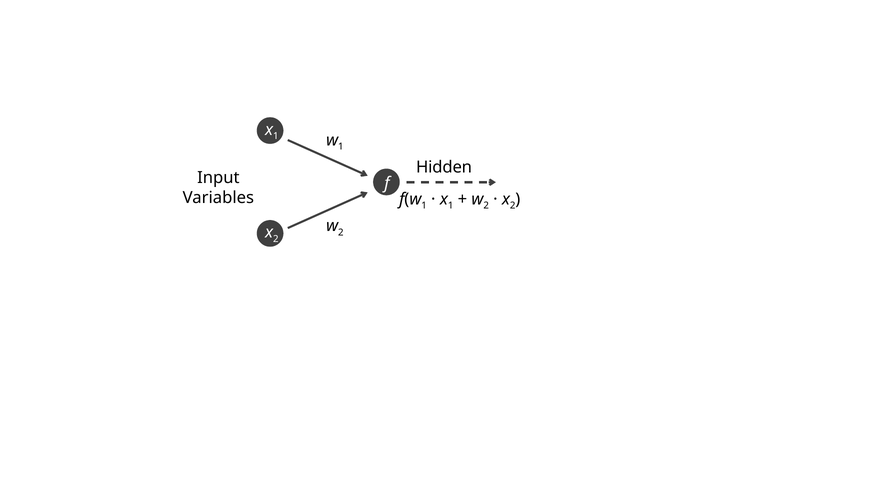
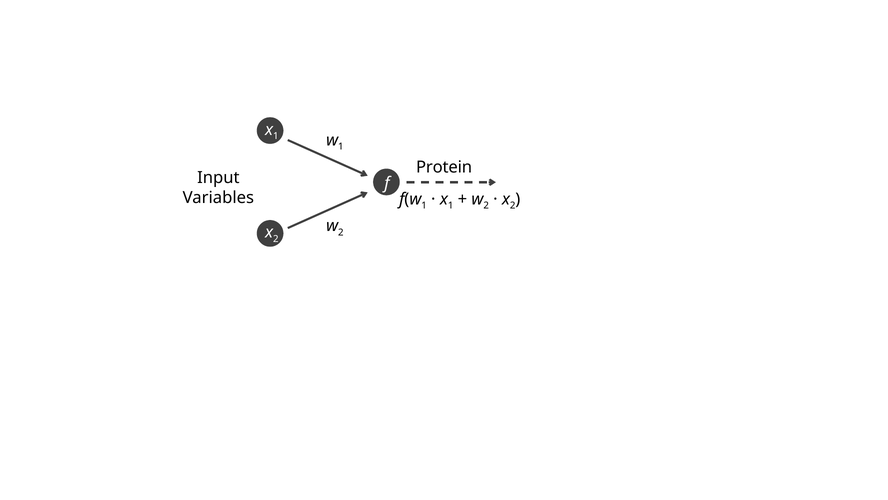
Hidden: Hidden -> Protein
